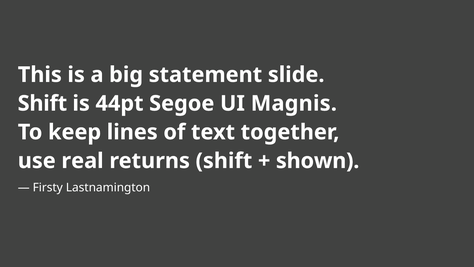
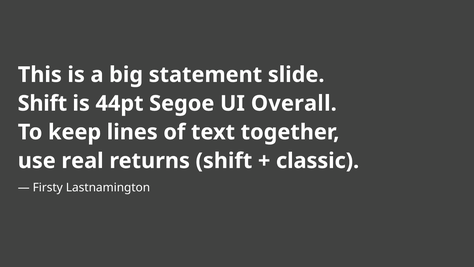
Magnis: Magnis -> Overall
shown: shown -> classic
